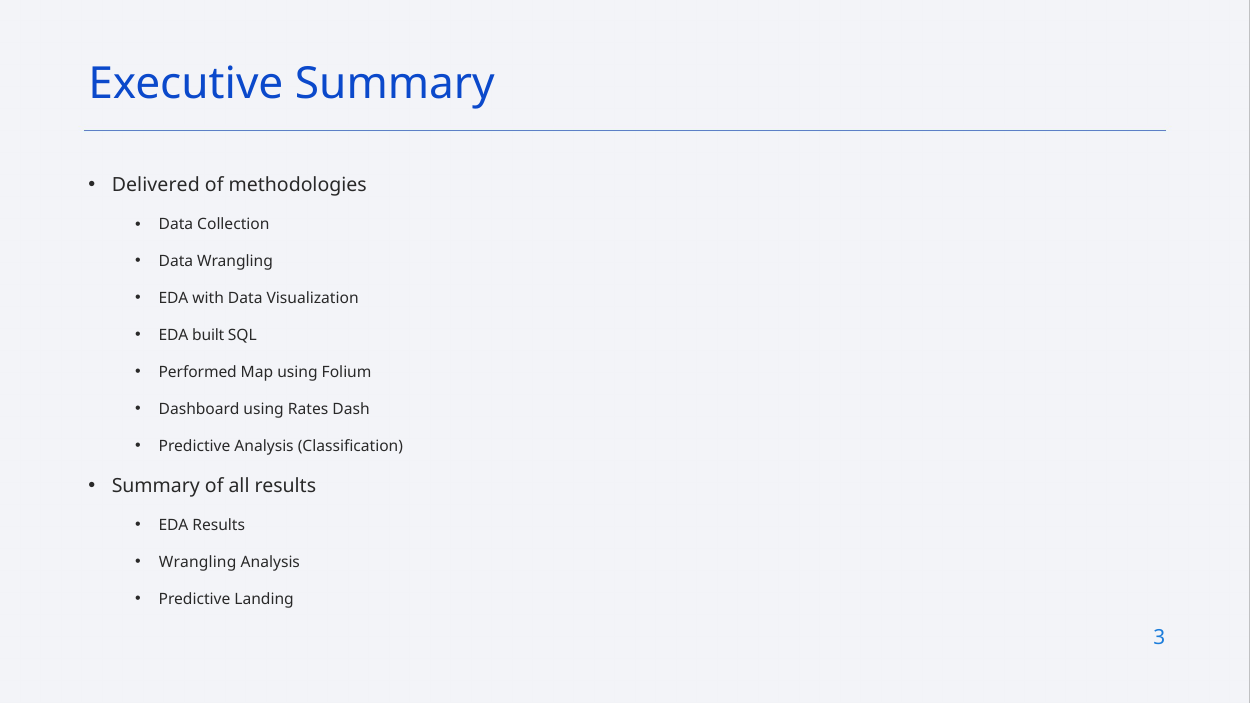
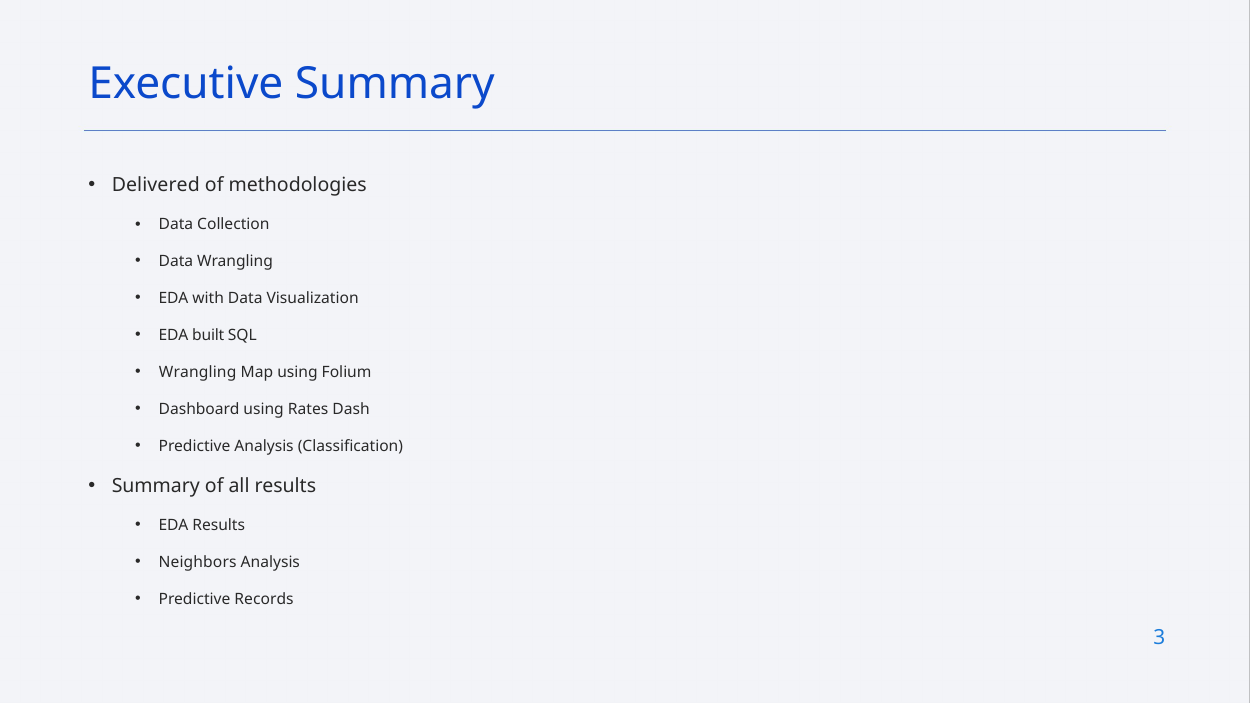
Performed at (198, 373): Performed -> Wrangling
Wrangling at (198, 562): Wrangling -> Neighbors
Landing: Landing -> Records
